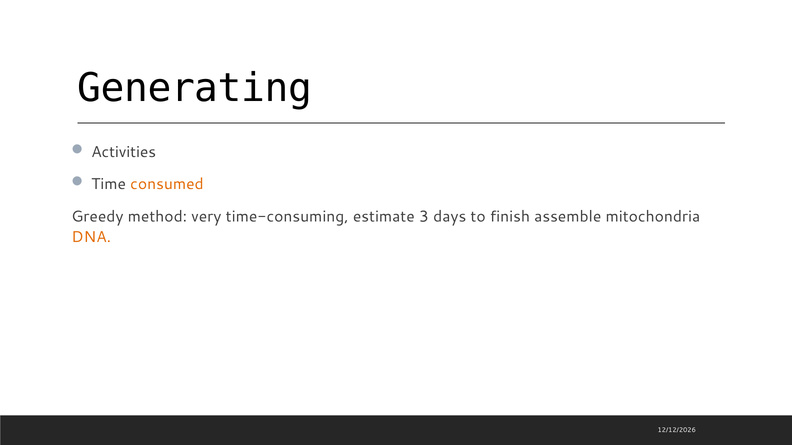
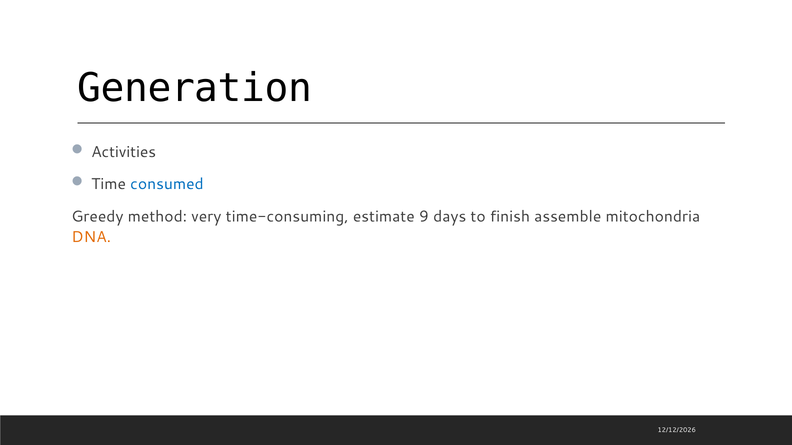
Generating: Generating -> Generation
consumed colour: orange -> blue
3: 3 -> 9
